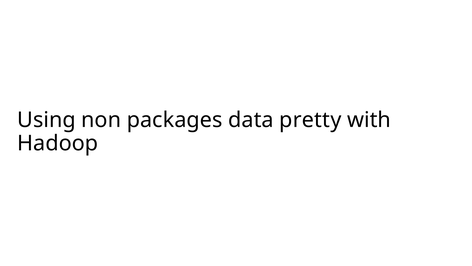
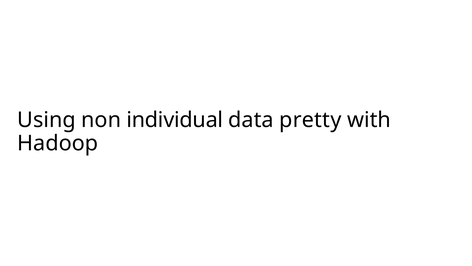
packages: packages -> individual
